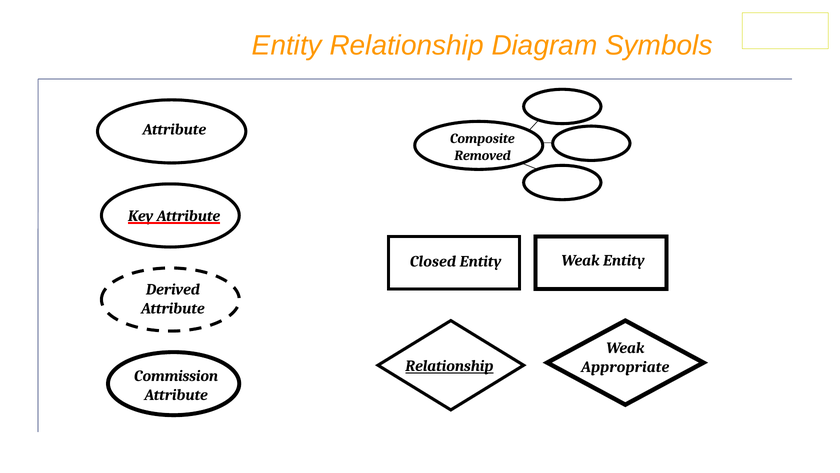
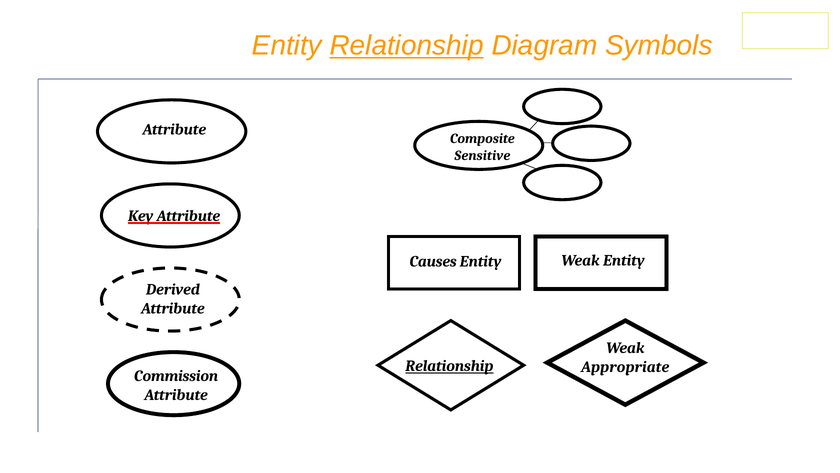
Relationship at (407, 46) underline: none -> present
Removed: Removed -> Sensitive
Closed: Closed -> Causes
